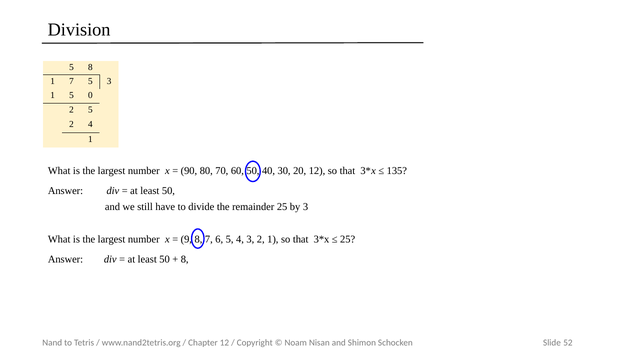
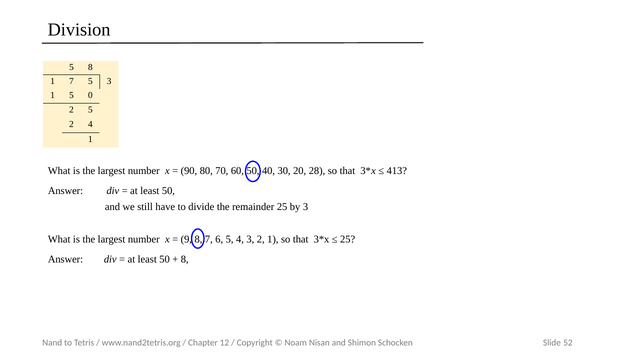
20 12: 12 -> 28
135: 135 -> 413
